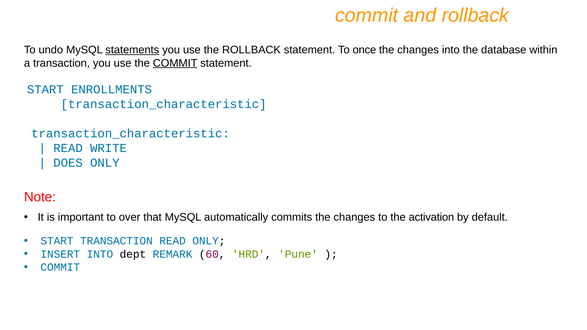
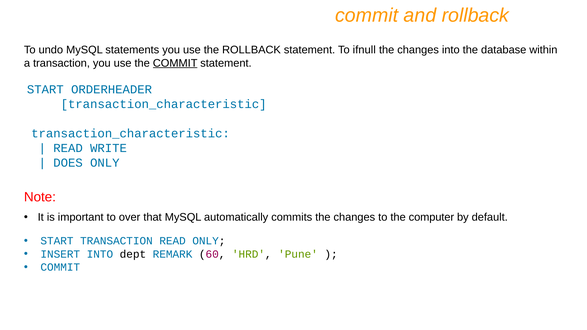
statements underline: present -> none
once: once -> ifnull
ENROLLMENTS: ENROLLMENTS -> ORDERHEADER
activation: activation -> computer
